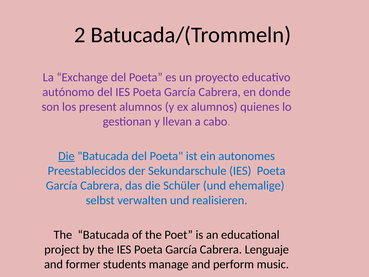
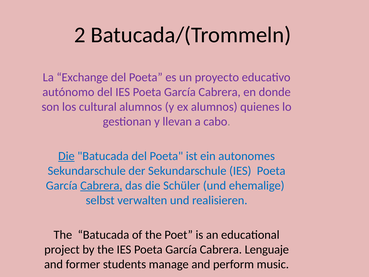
present: present -> cultural
Preestablecidos at (87, 171): Preestablecidos -> Sekundarschule
Cabrera at (101, 185) underline: none -> present
